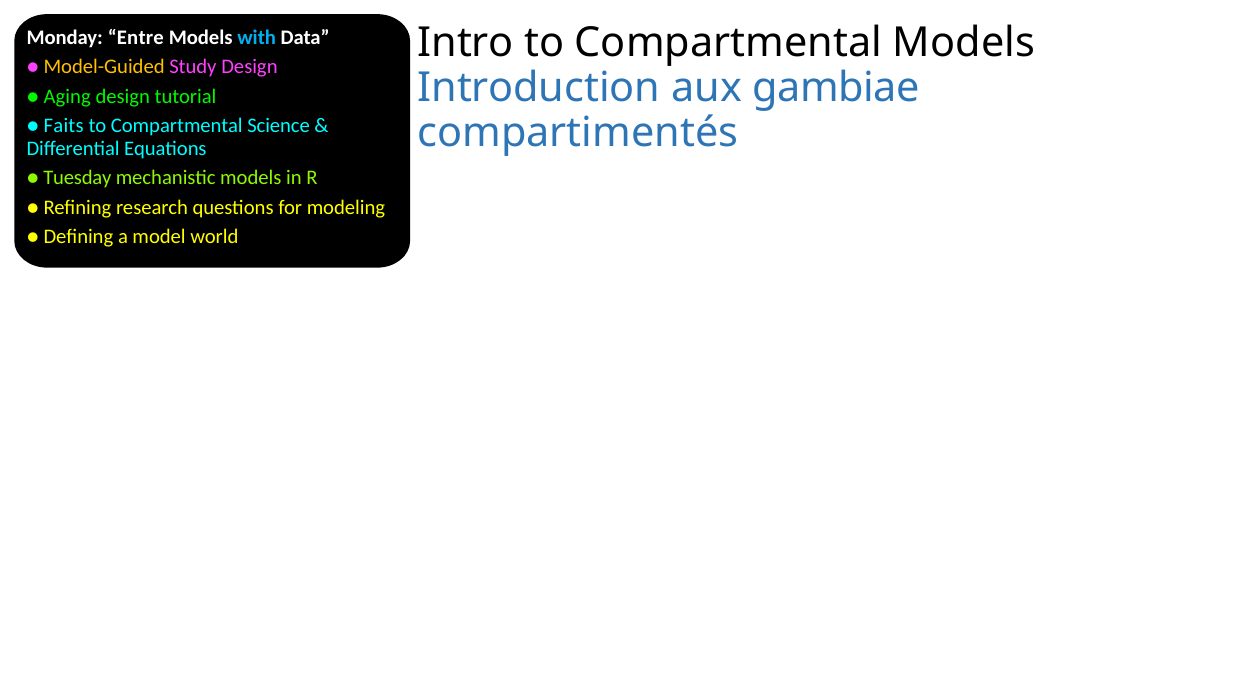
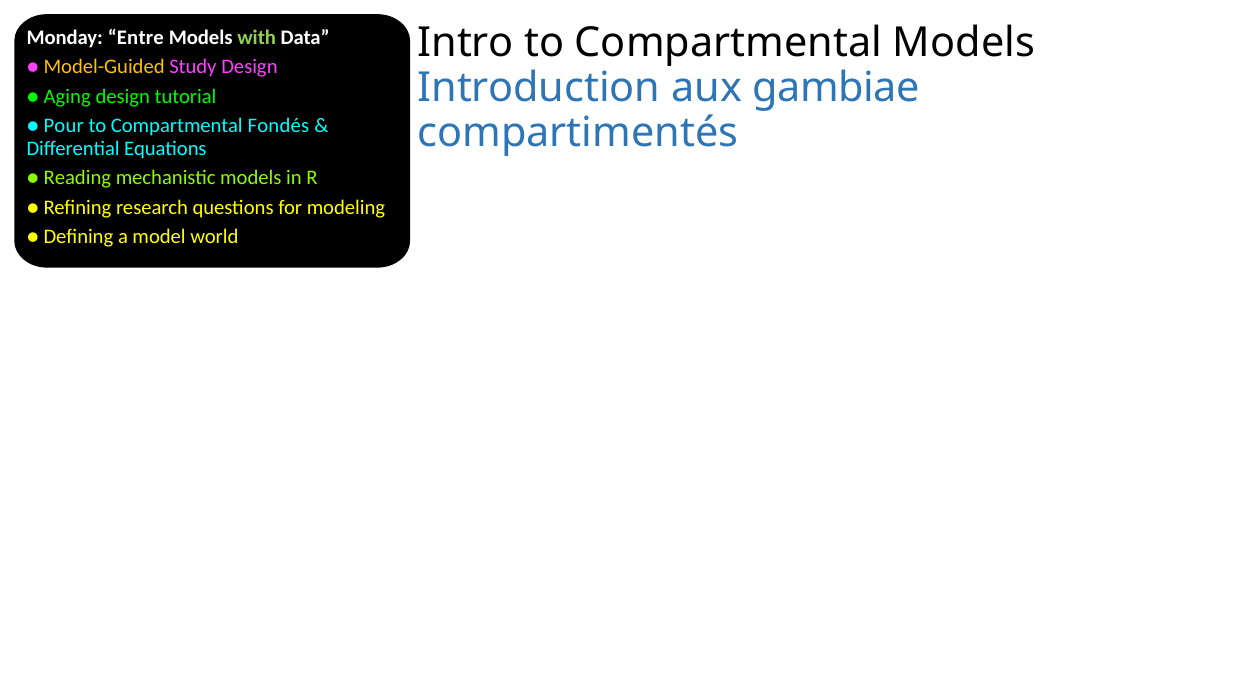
with colour: light blue -> light green
Faits: Faits -> Pour
Science: Science -> Fondés
Tuesday: Tuesday -> Reading
